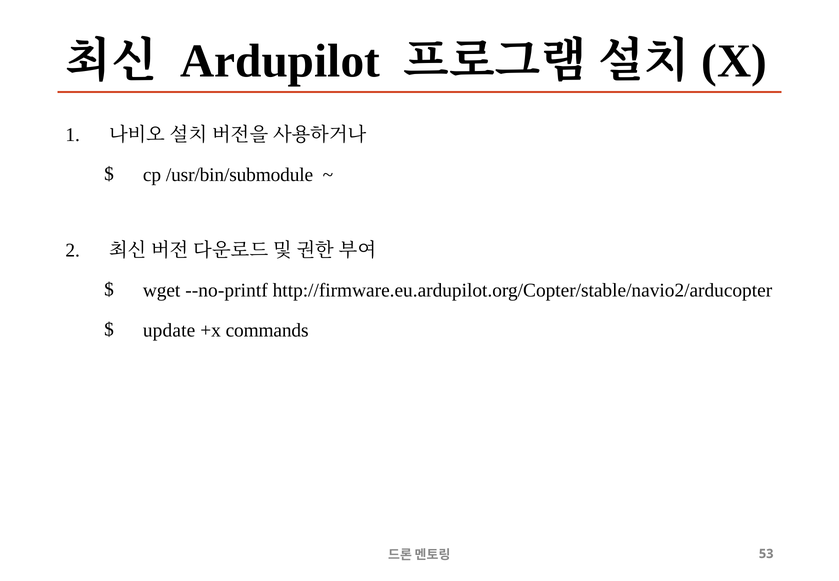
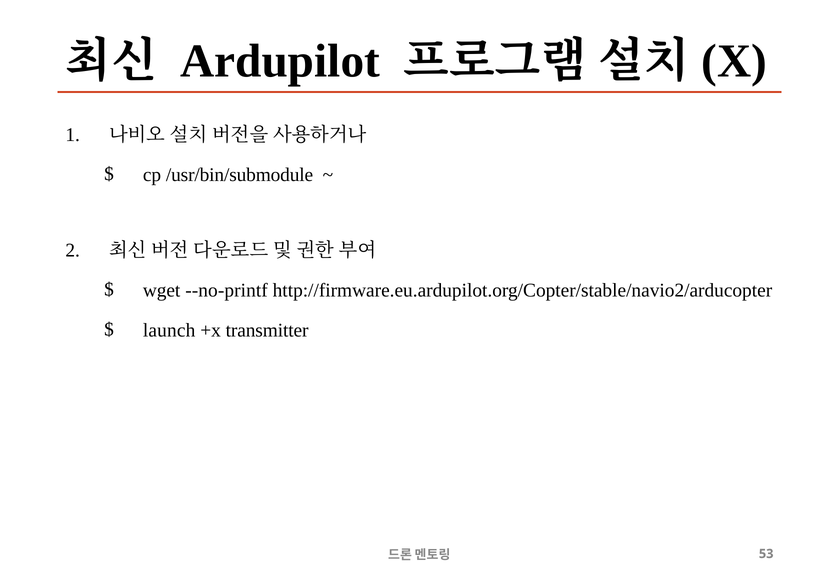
update: update -> launch
commands: commands -> transmitter
